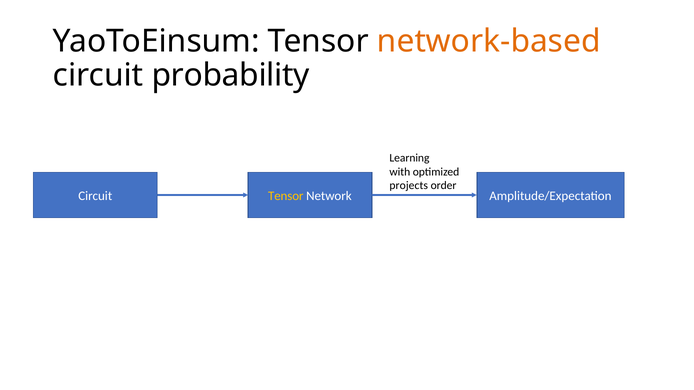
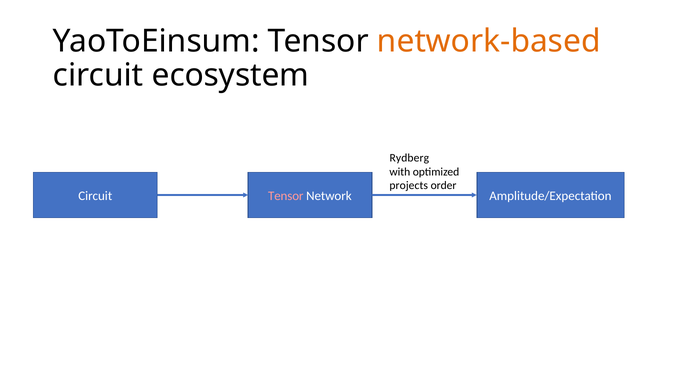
probability: probability -> ecosystem
Learning: Learning -> Rydberg
Tensor at (286, 196) colour: yellow -> pink
